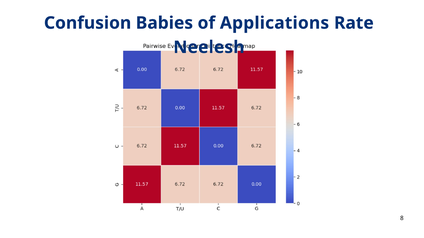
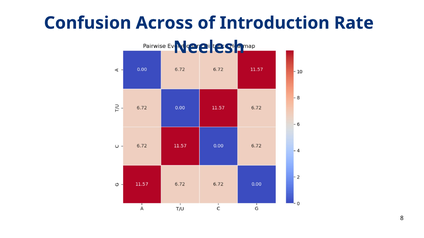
Babies: Babies -> Across
Applications: Applications -> Introduction
